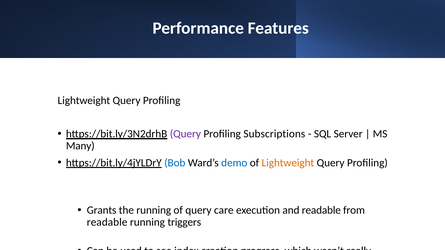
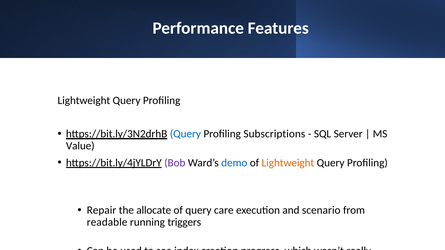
Query at (185, 134) colour: purple -> blue
Many: Many -> Value
Bob colour: blue -> purple
Grants: Grants -> Repair
the running: running -> allocate
and readable: readable -> scenario
